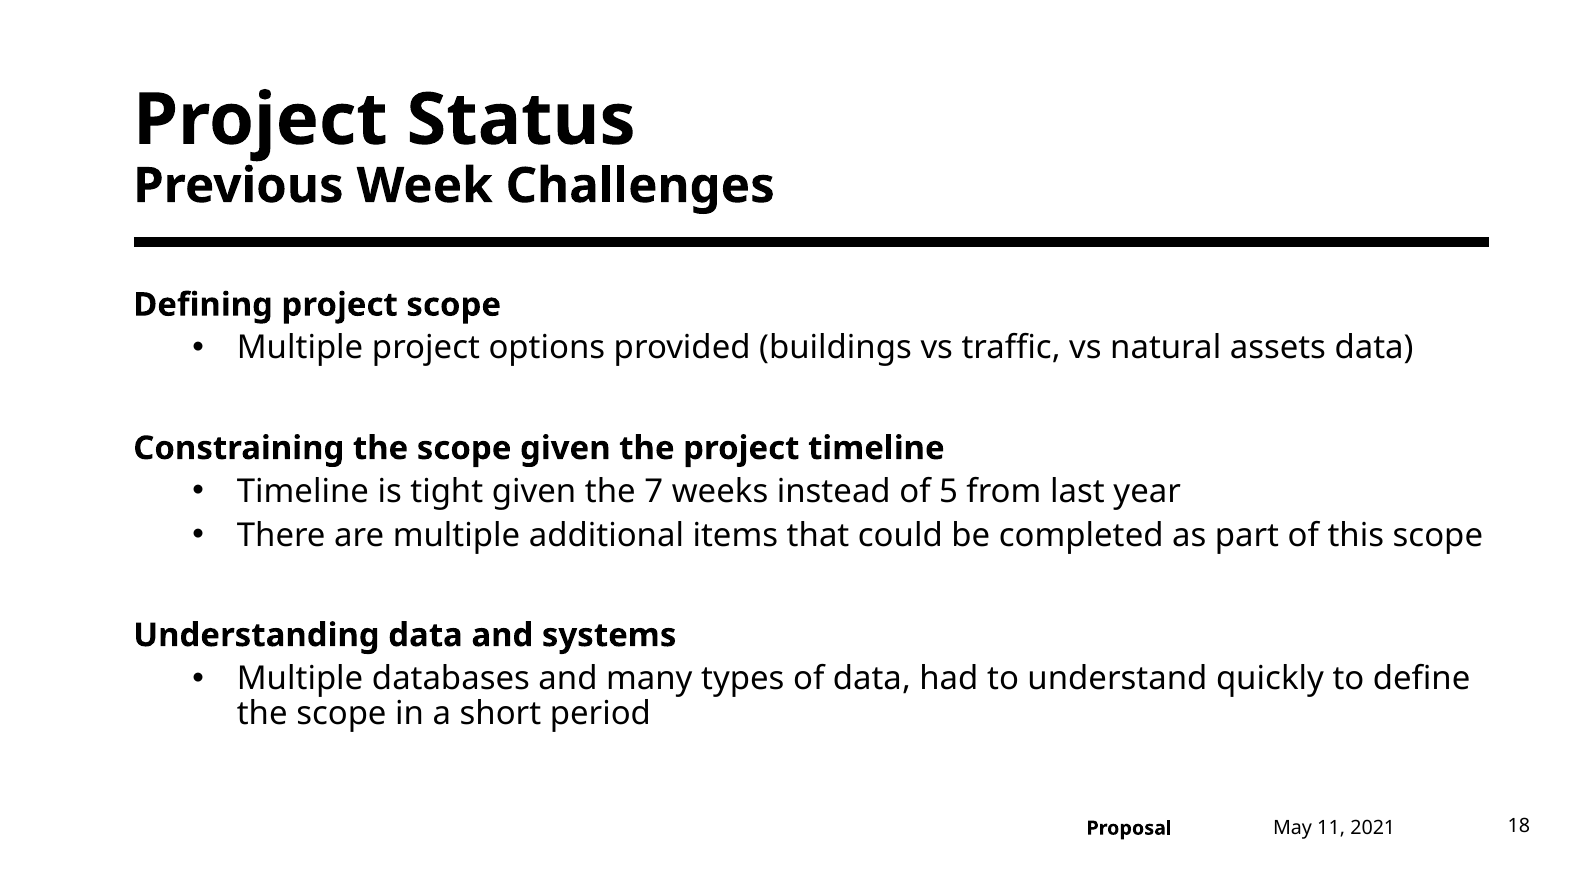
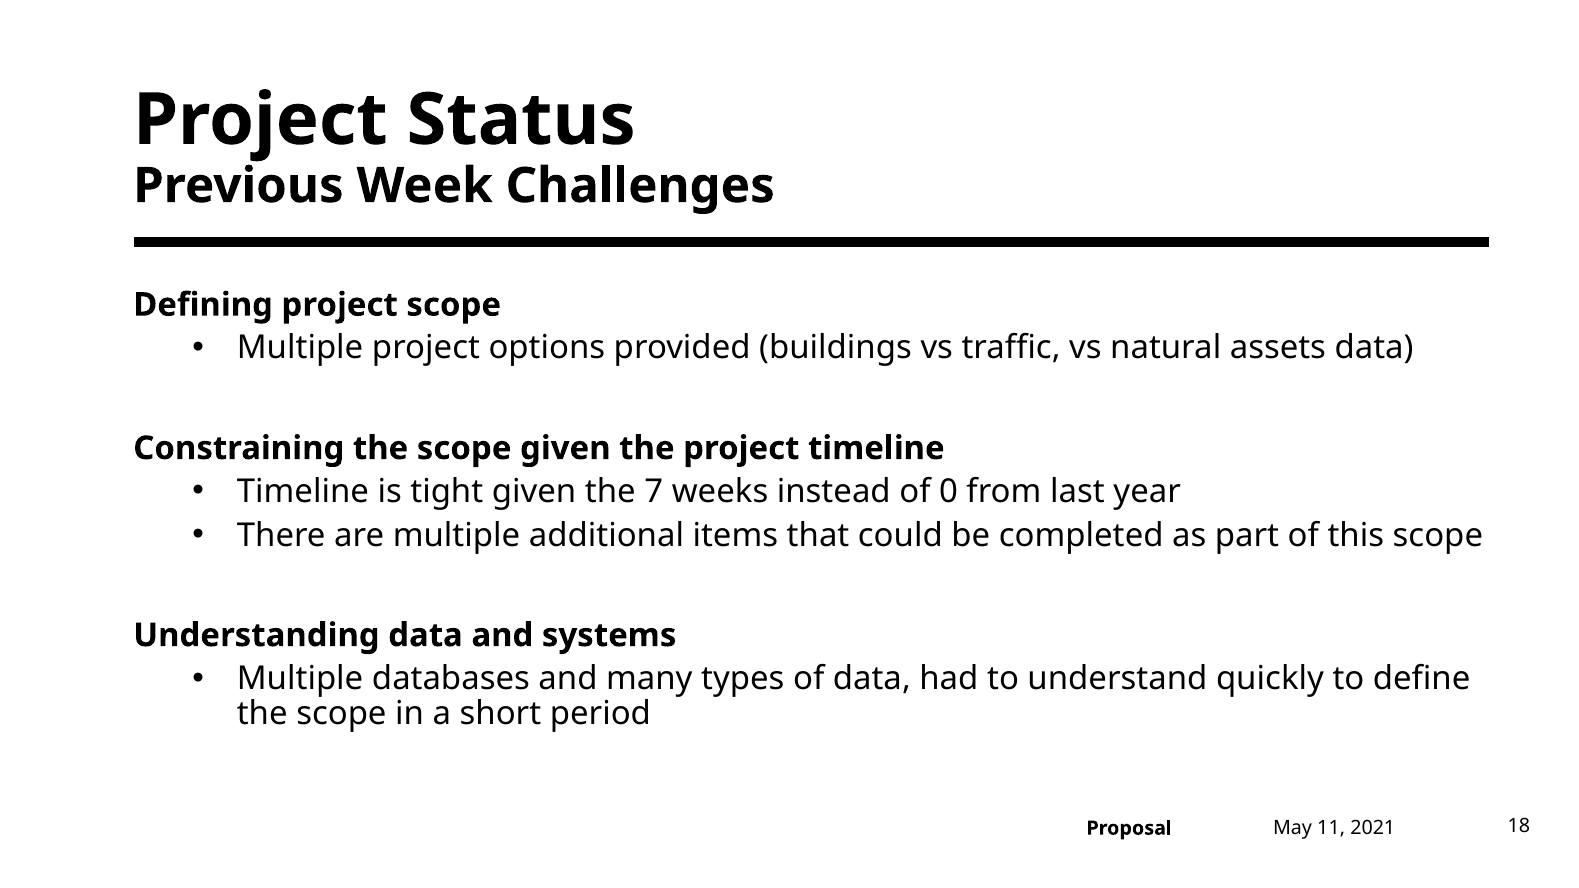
5: 5 -> 0
